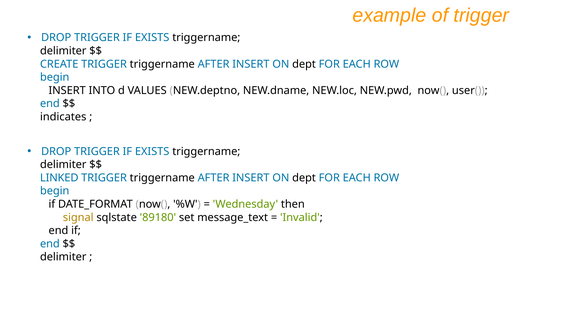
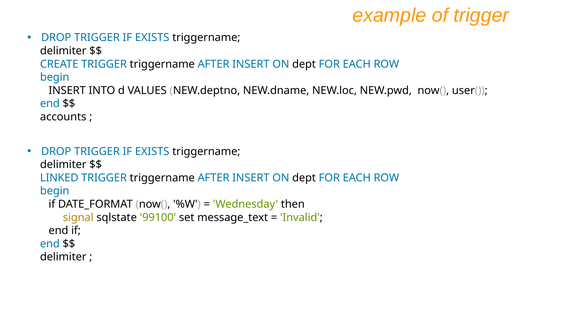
indicates: indicates -> accounts
89180: 89180 -> 99100
